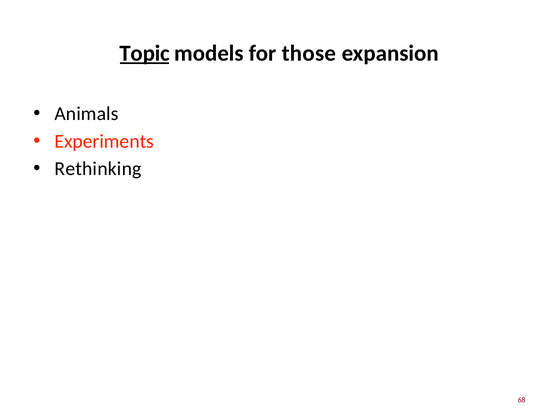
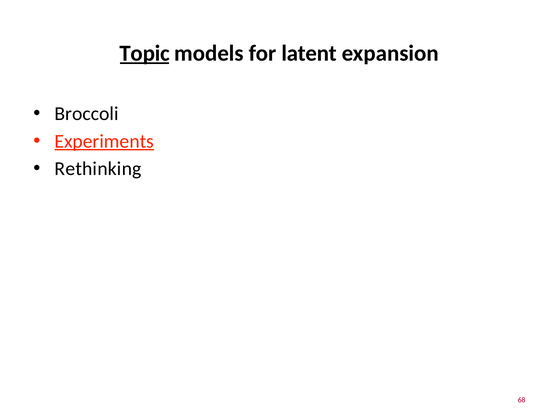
those: those -> latent
Animals: Animals -> Broccoli
Experiments underline: none -> present
